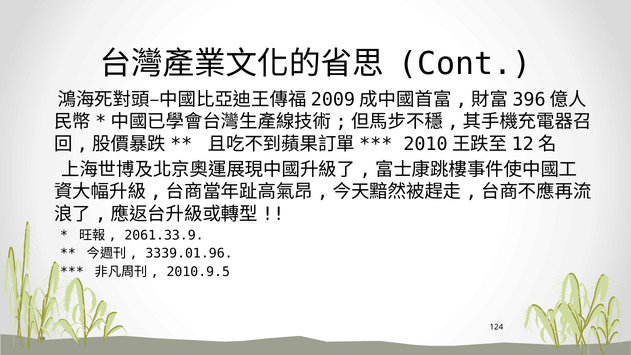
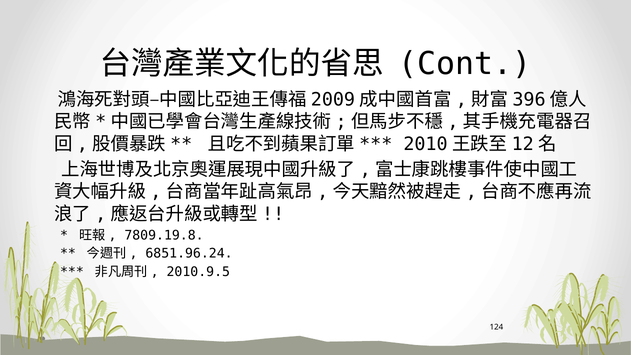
2061.33.9: 2061.33.9 -> 7809.19.8
3339.01.96: 3339.01.96 -> 6851.96.24
